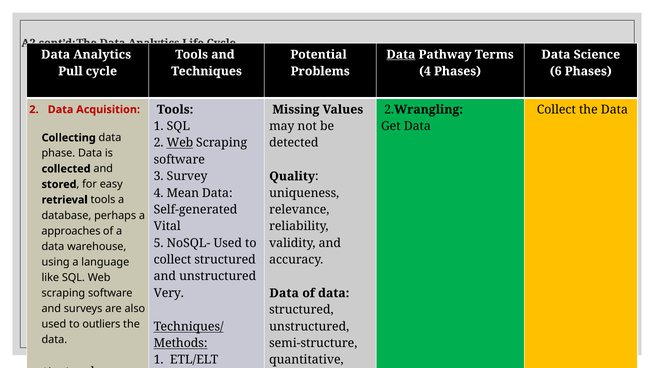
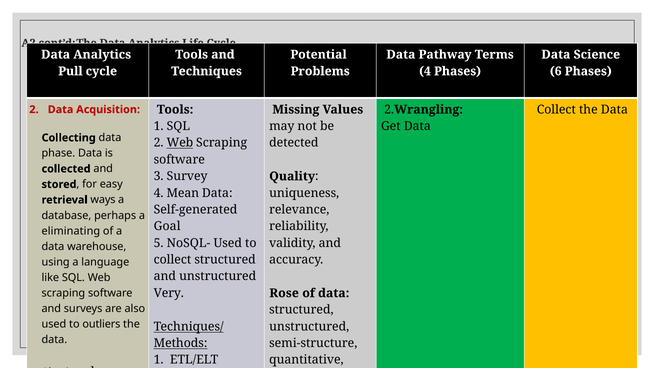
Data at (401, 55) underline: present -> none
retrieval tools: tools -> ways
Vital: Vital -> Goal
approaches: approaches -> eliminating
Data at (284, 293): Data -> Rose
